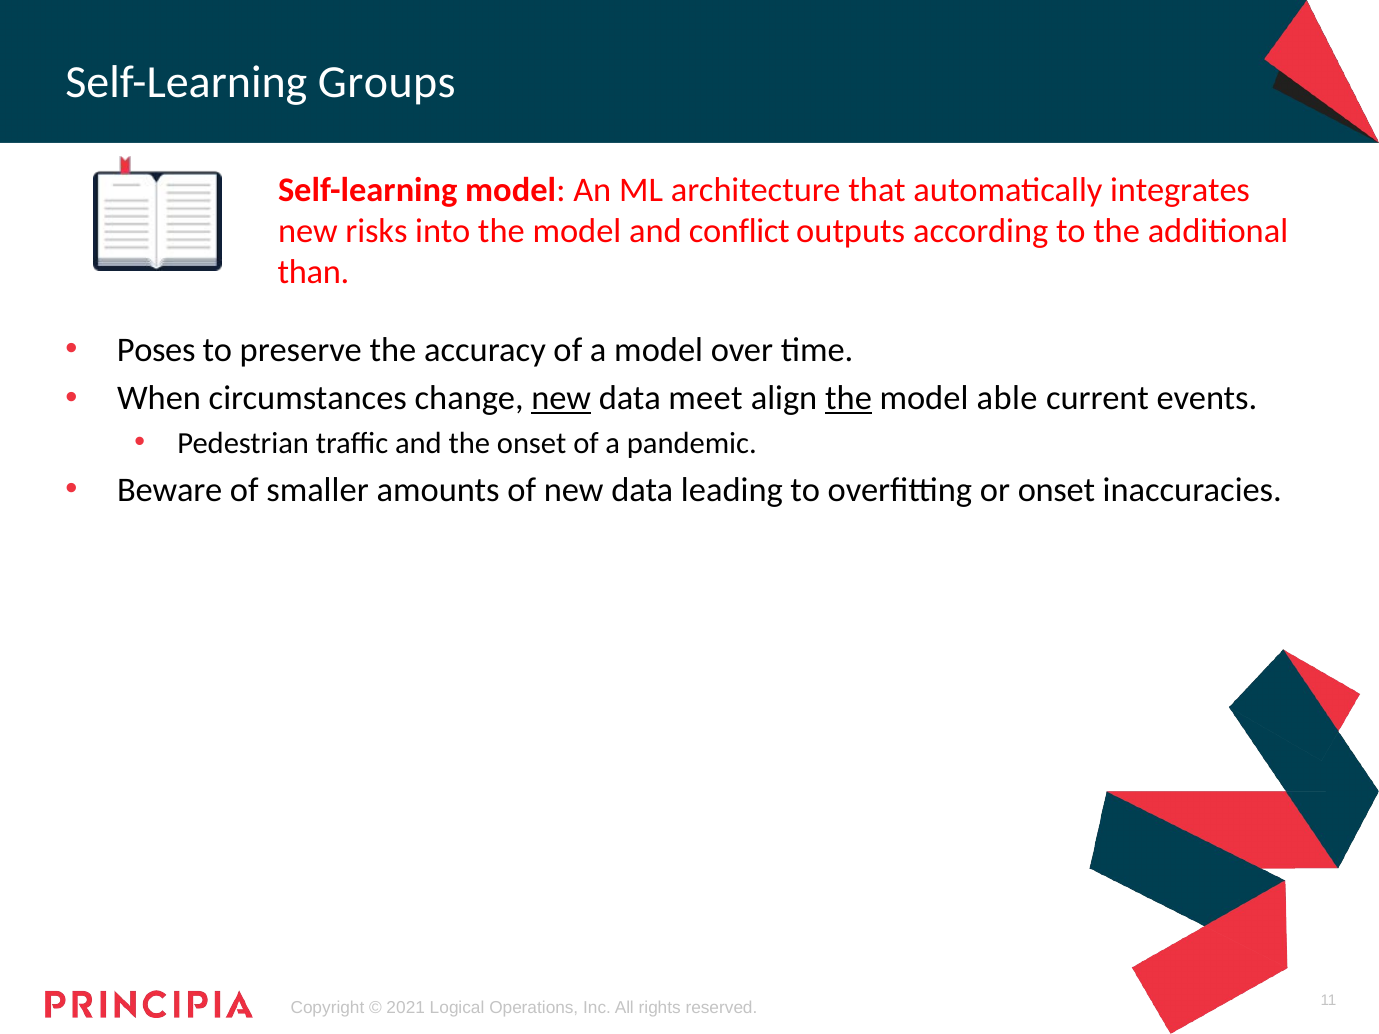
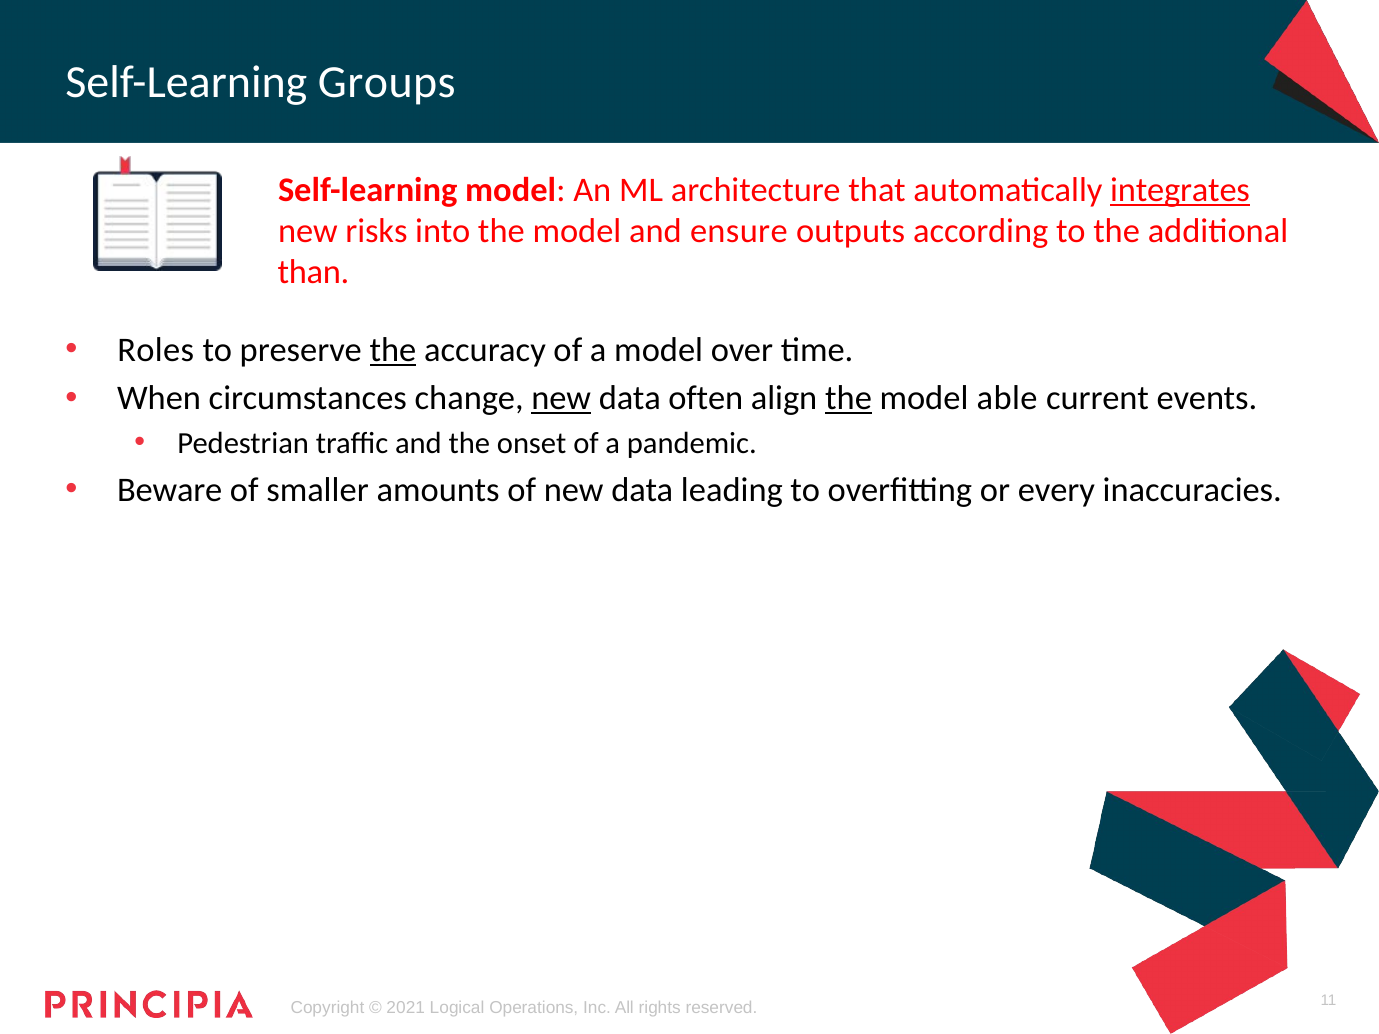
integrates underline: none -> present
conflict: conflict -> ensure
Poses: Poses -> Roles
the at (393, 350) underline: none -> present
meet: meet -> often
or onset: onset -> every
